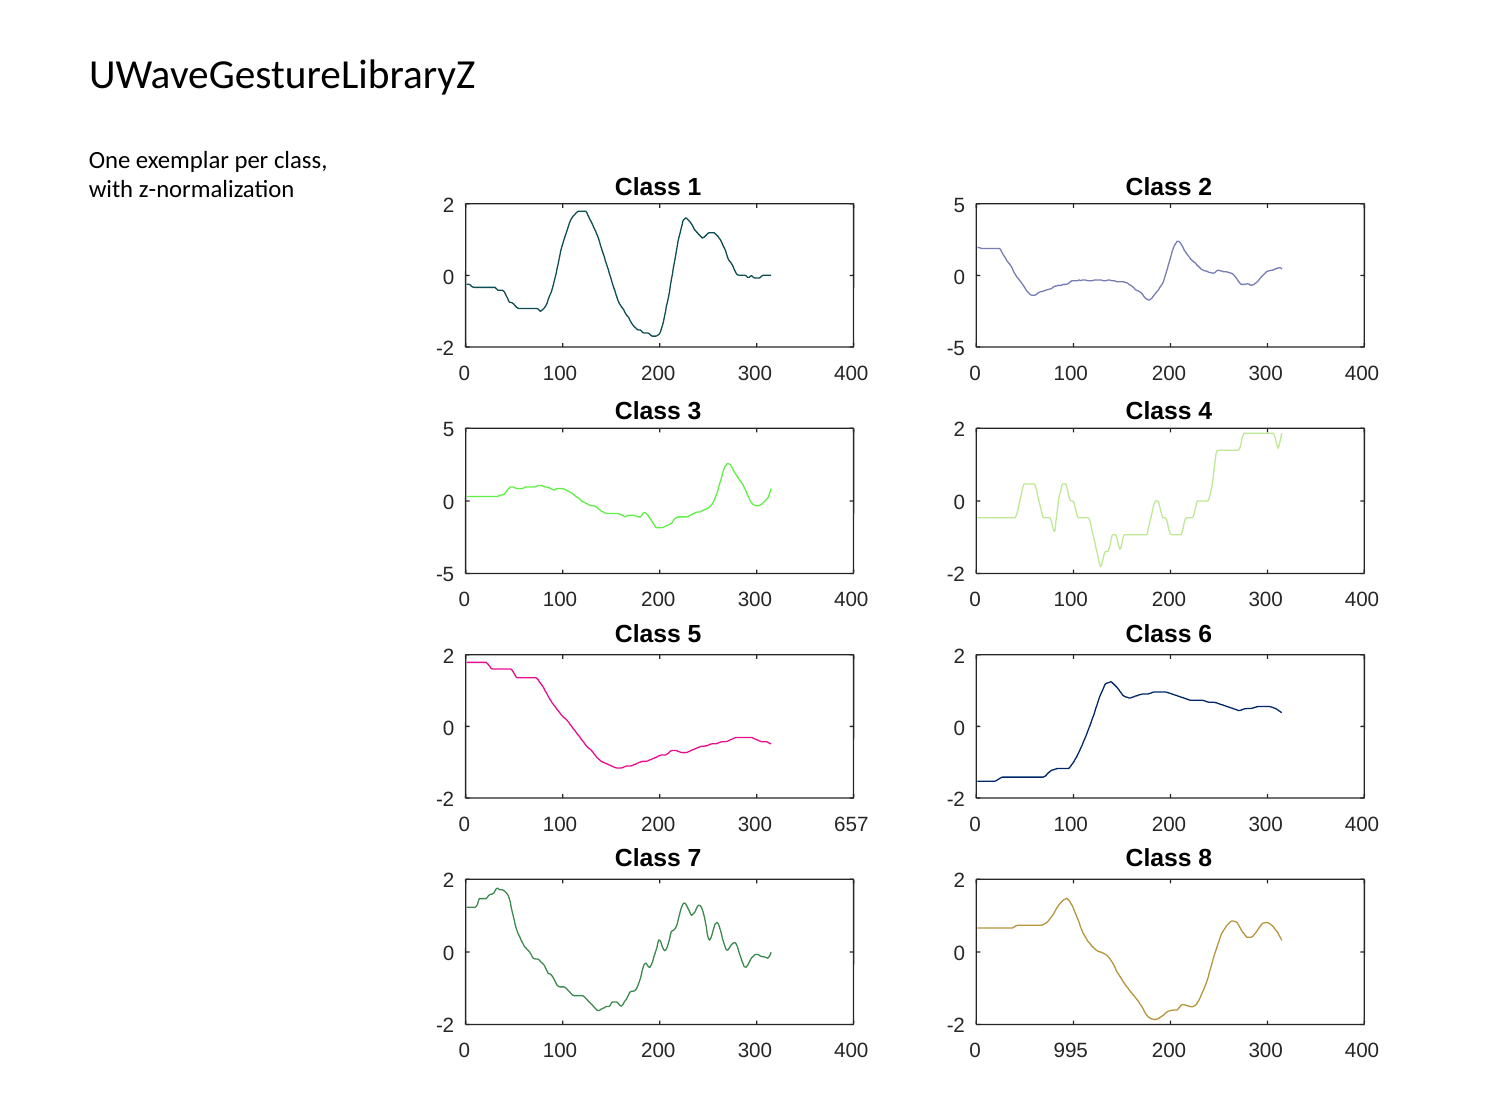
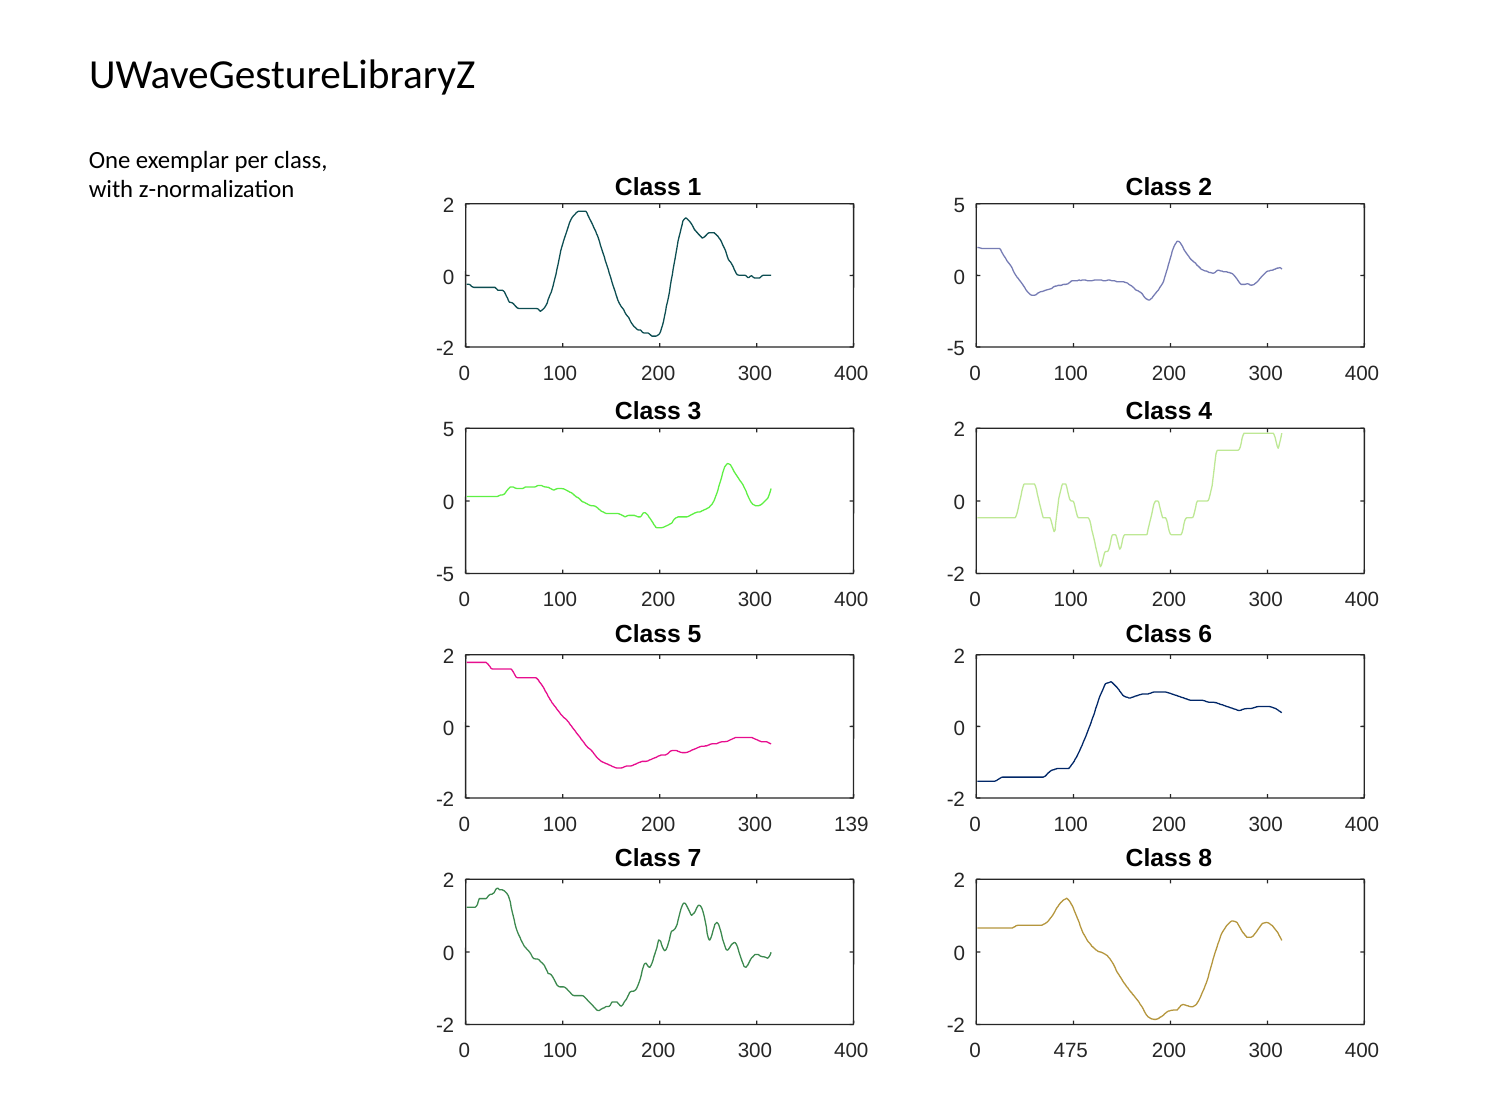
657: 657 -> 139
995: 995 -> 475
